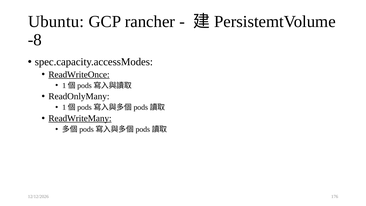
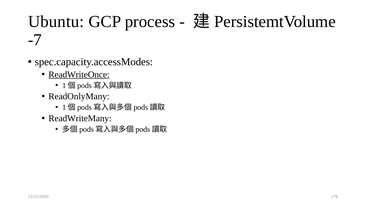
rancher: rancher -> process
-8: -8 -> -7
ReadWriteMany underline: present -> none
